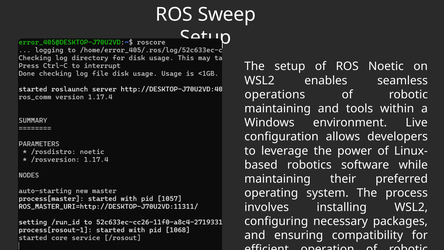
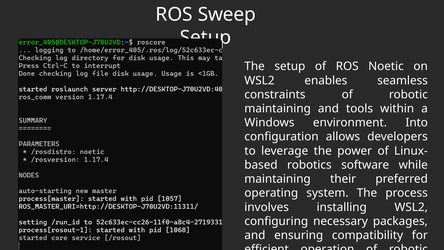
operations: operations -> constraints
Live: Live -> Into
